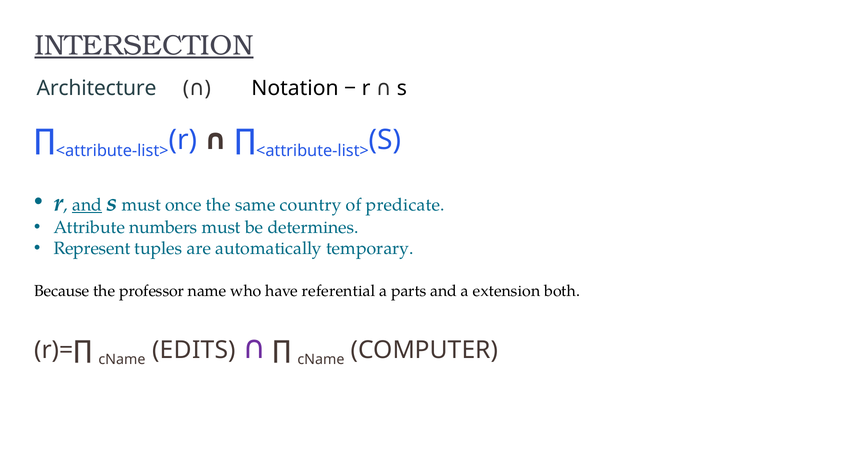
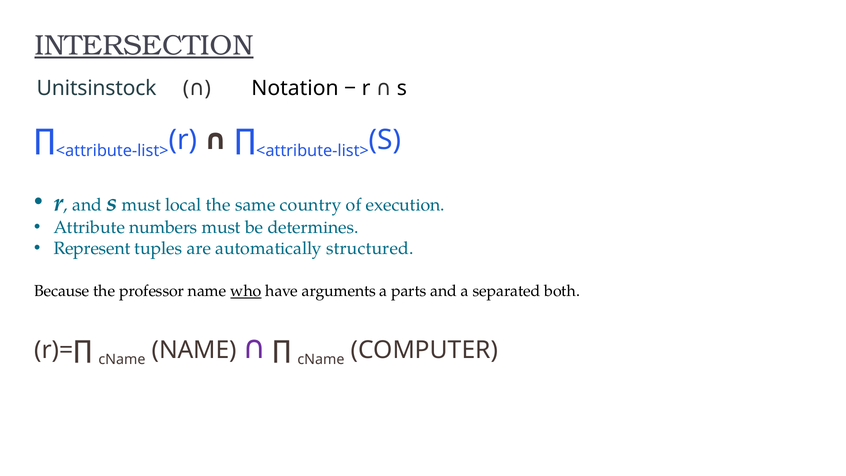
Architecture: Architecture -> Unitsinstock
and at (87, 205) underline: present -> none
once: once -> local
predicate: predicate -> execution
temporary: temporary -> structured
who underline: none -> present
referential: referential -> arguments
extension: extension -> separated
cName EDITS: EDITS -> NAME
